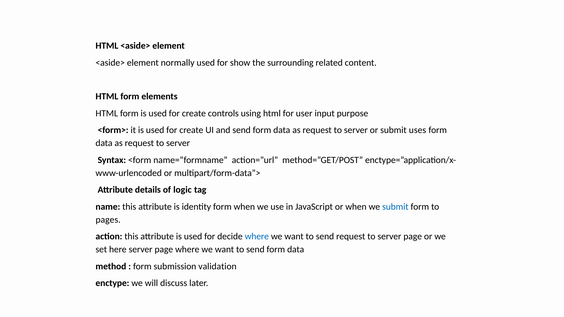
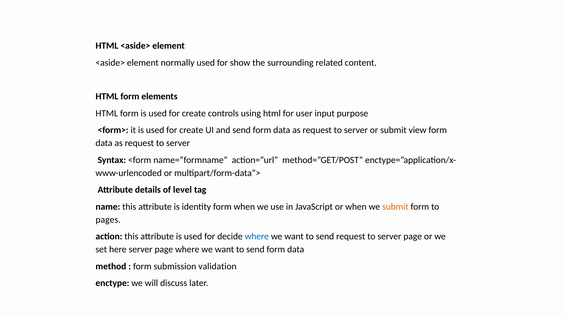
uses: uses -> view
logic: logic -> level
submit at (395, 207) colour: blue -> orange
